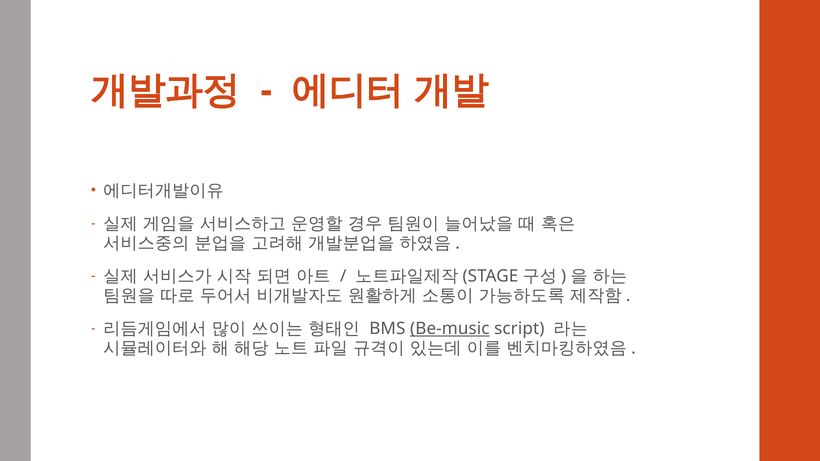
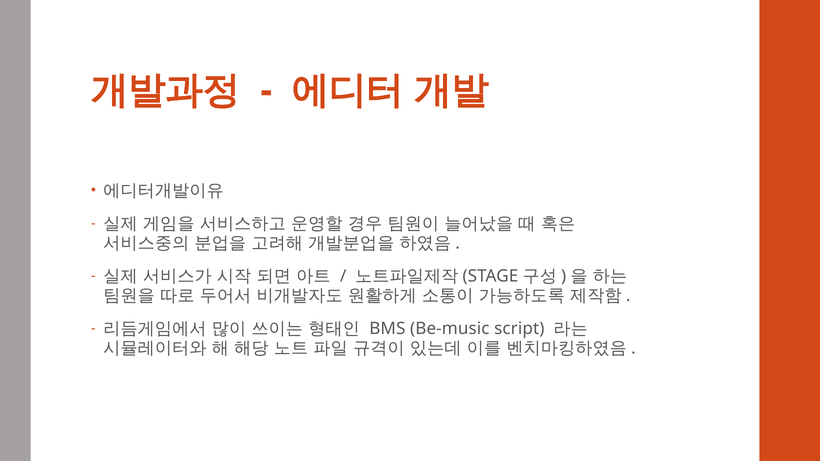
Be-music underline: present -> none
